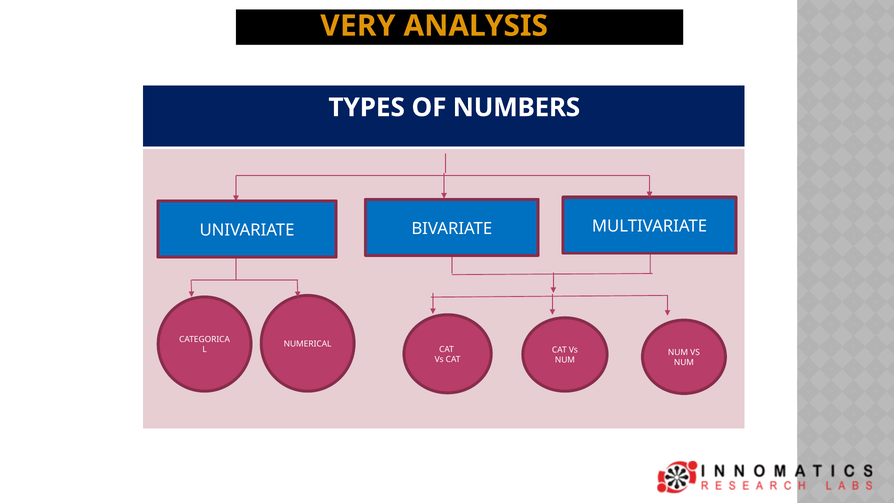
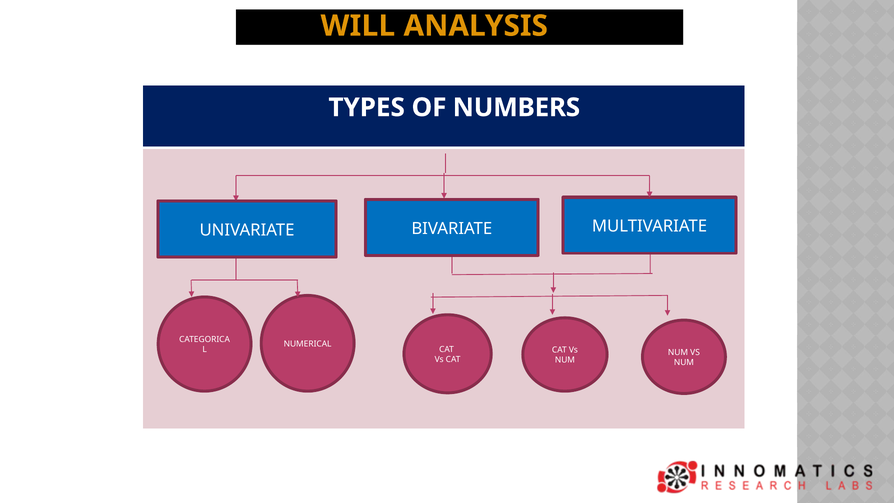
VERY: VERY -> WILL
